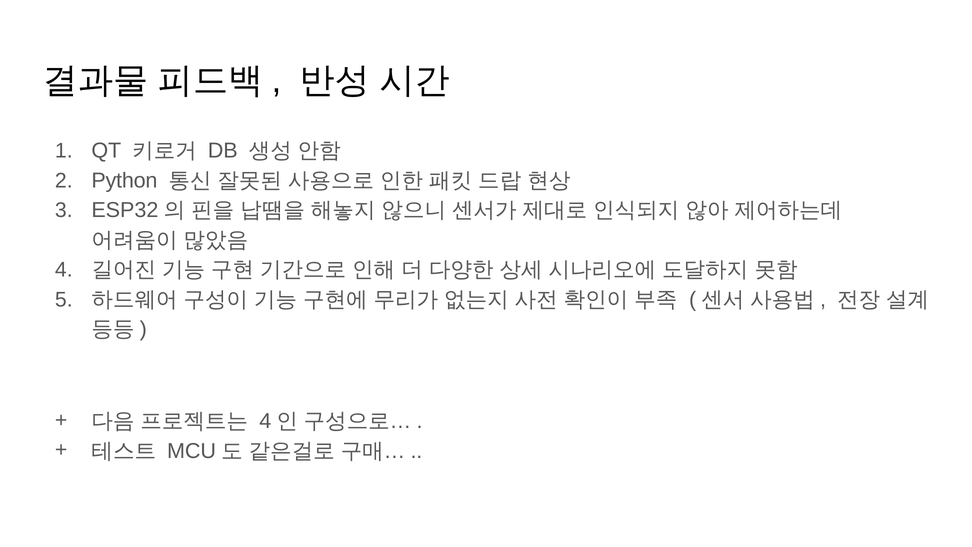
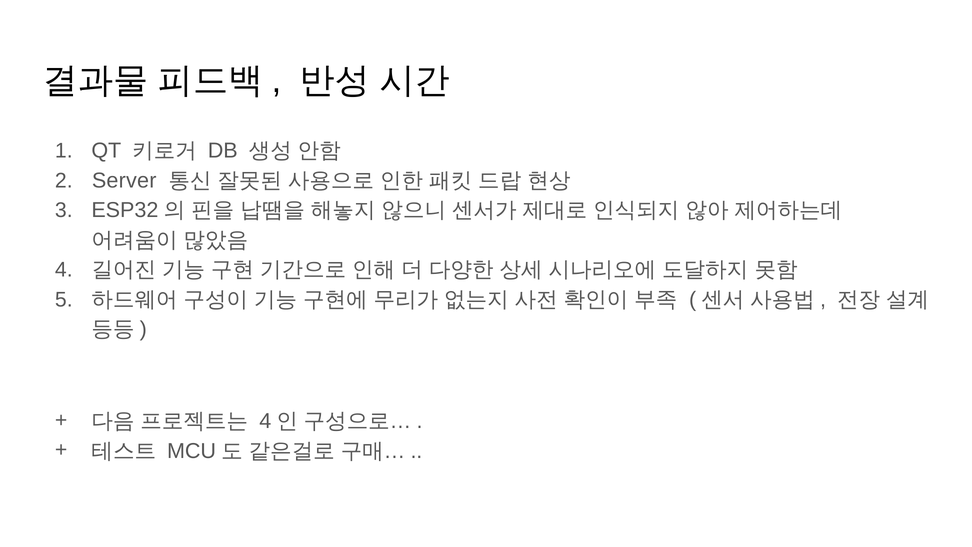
Python: Python -> Server
